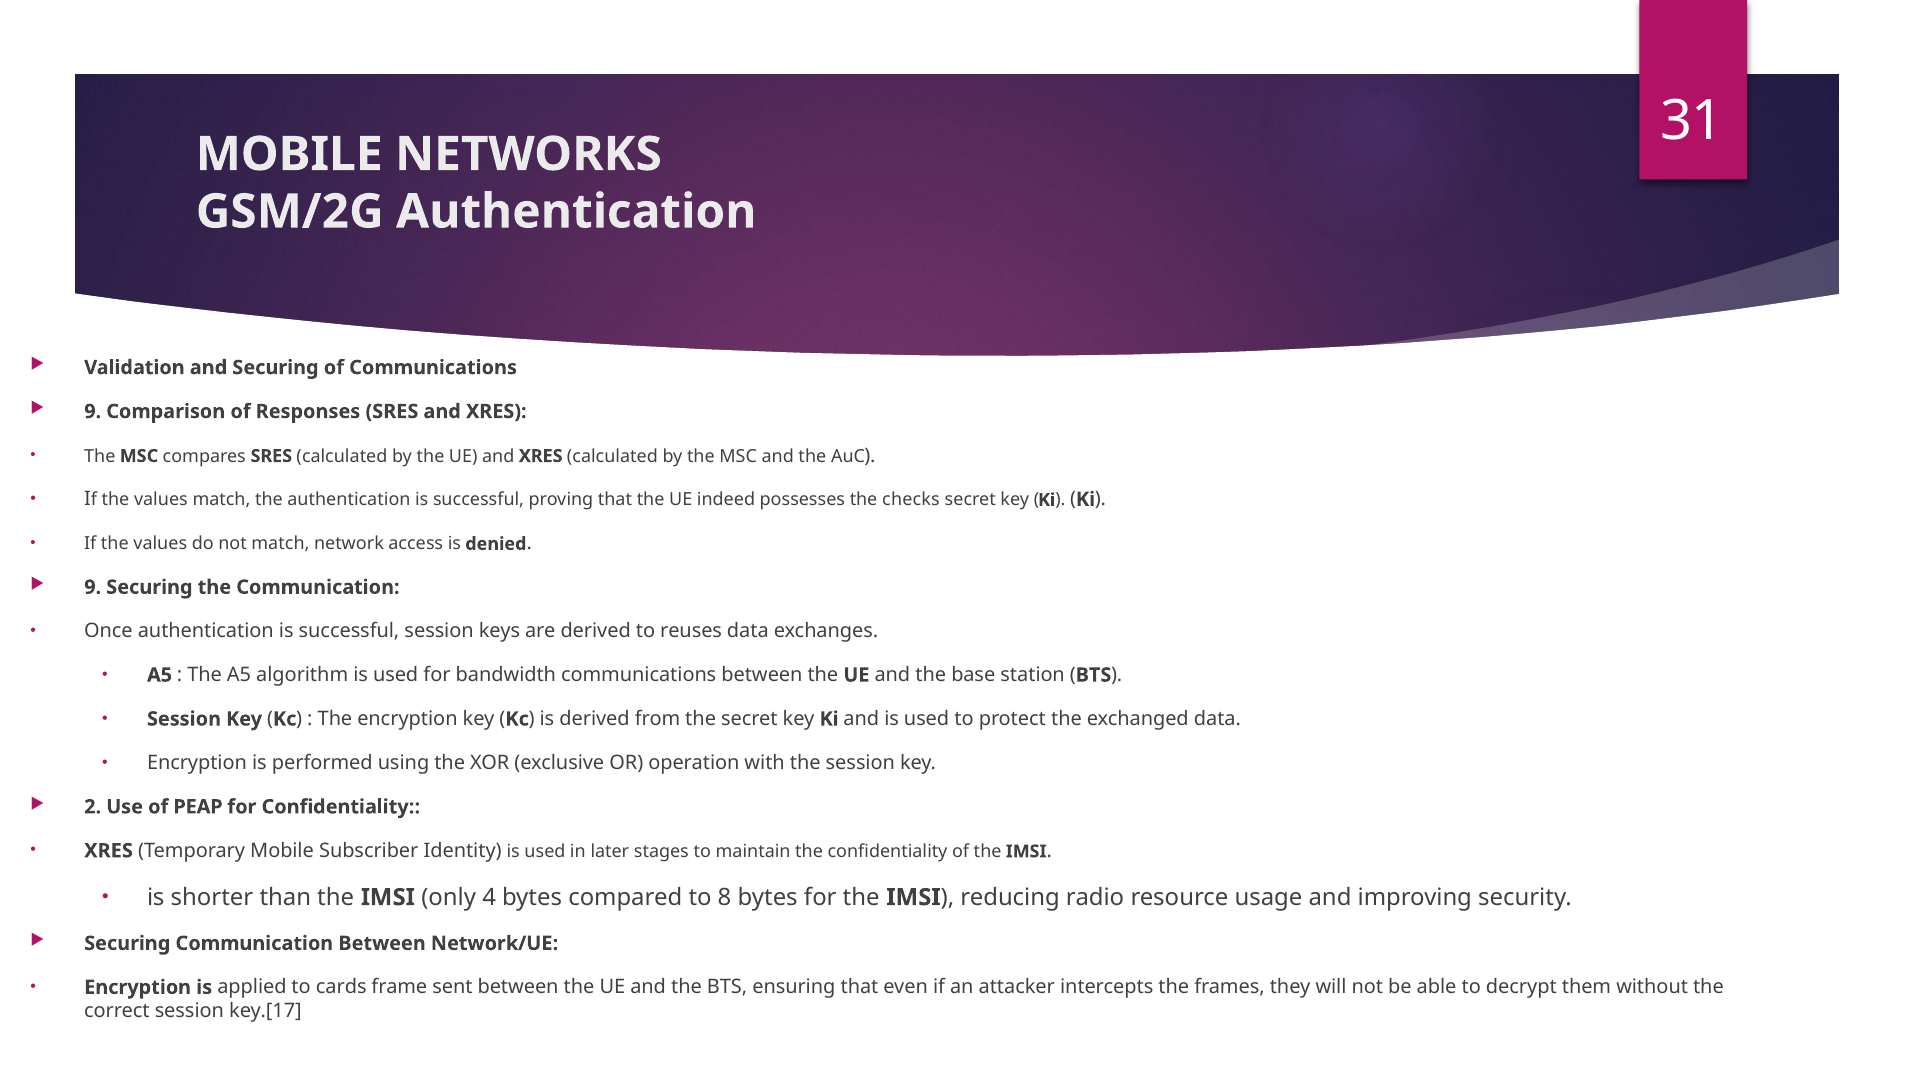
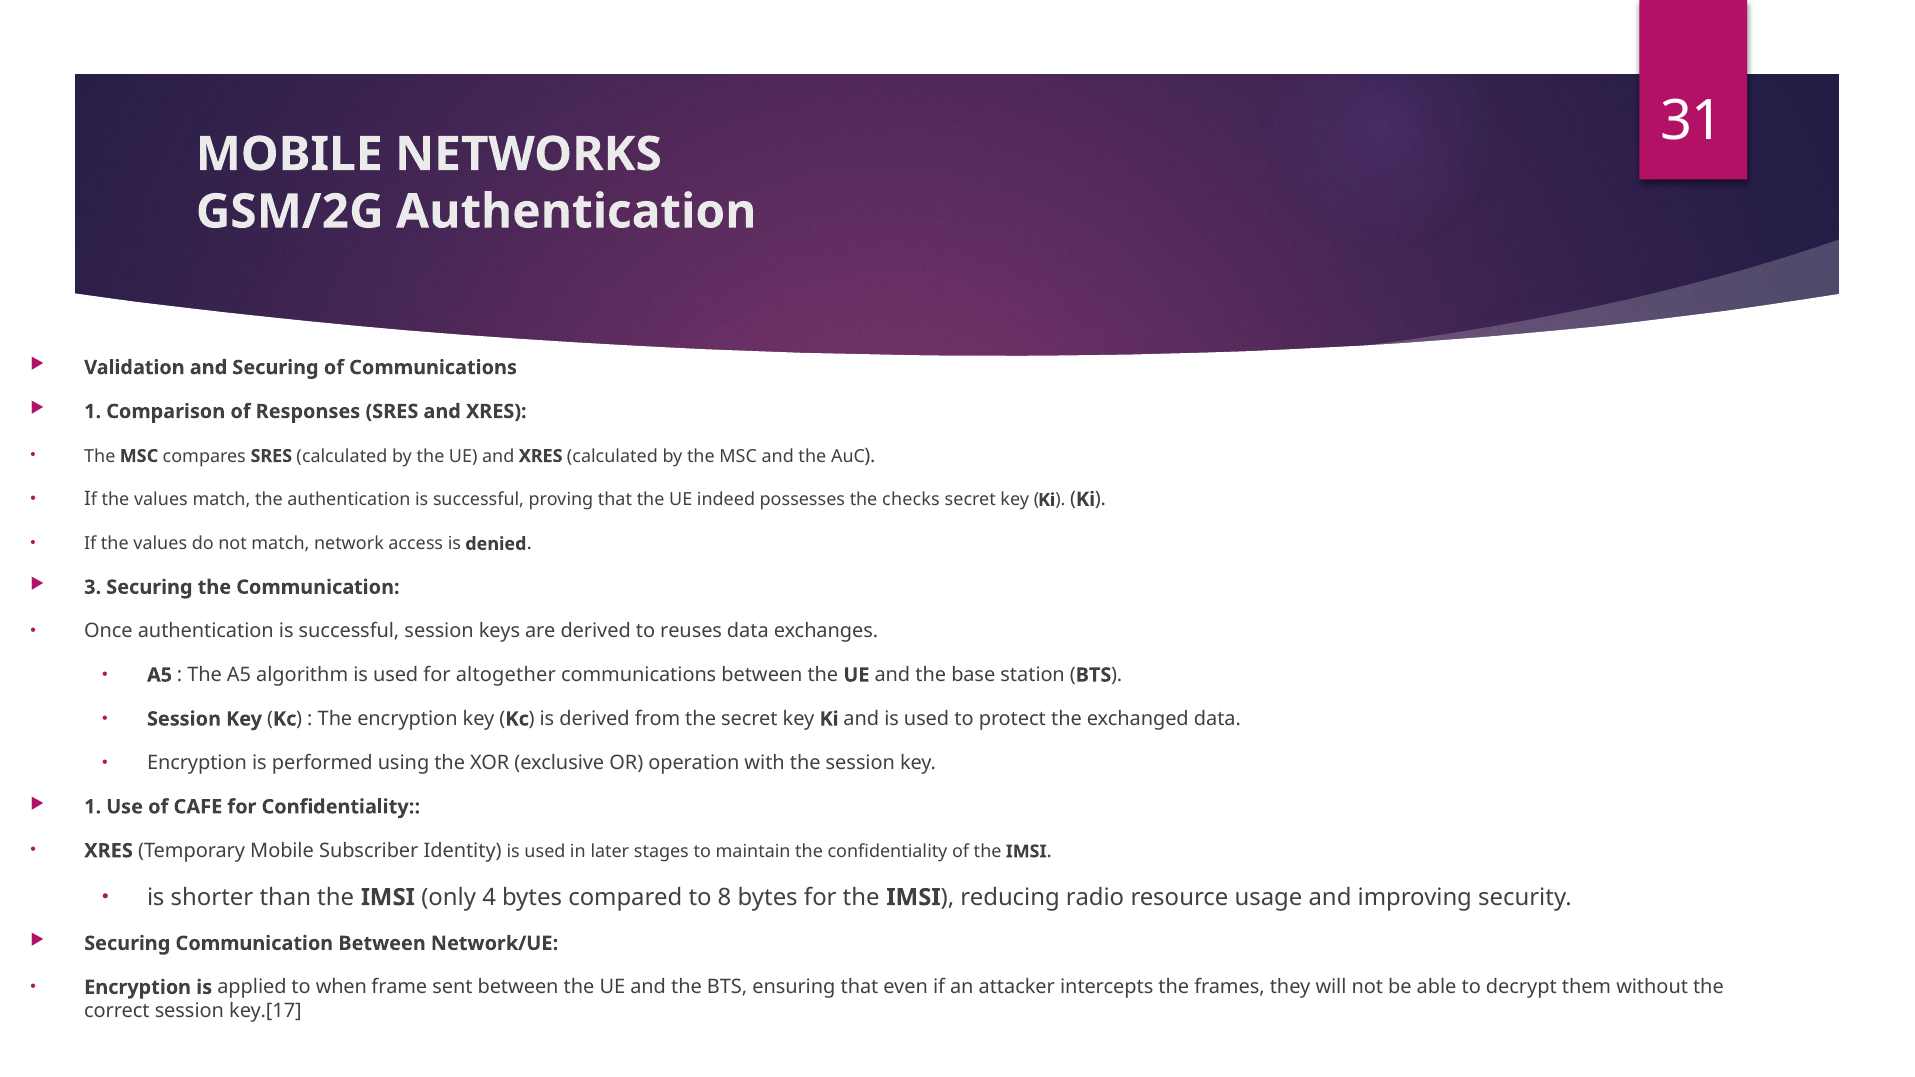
9 at (93, 412): 9 -> 1
9 at (93, 587): 9 -> 3
bandwidth: bandwidth -> altogether
2 at (93, 807): 2 -> 1
PEAP: PEAP -> CAFE
cards: cards -> when
